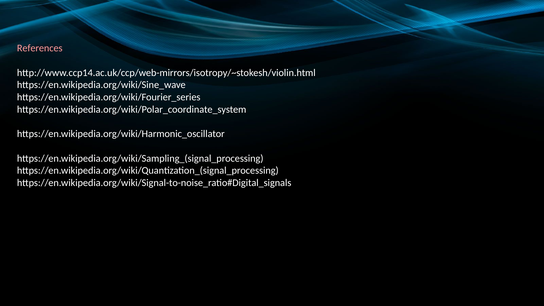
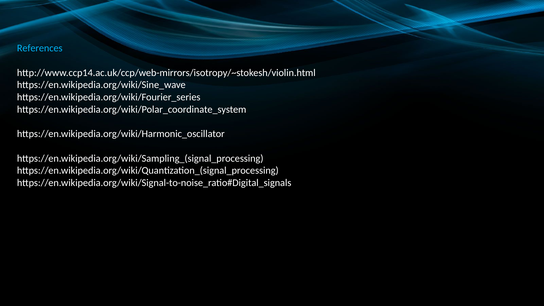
References colour: pink -> light blue
